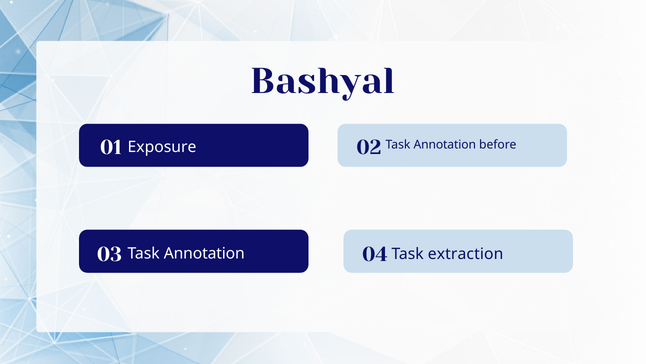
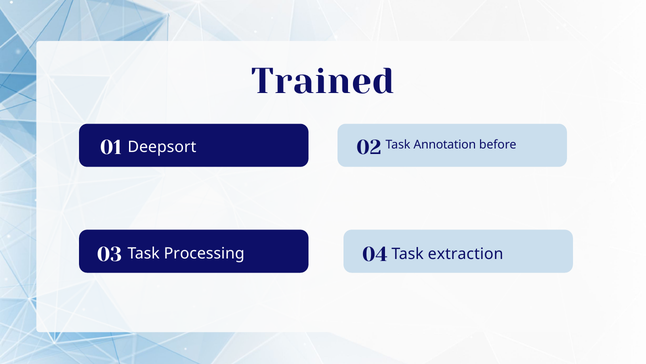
Bashyal: Bashyal -> Trained
Exposure: Exposure -> Deepsort
03 Task Annotation: Annotation -> Processing
